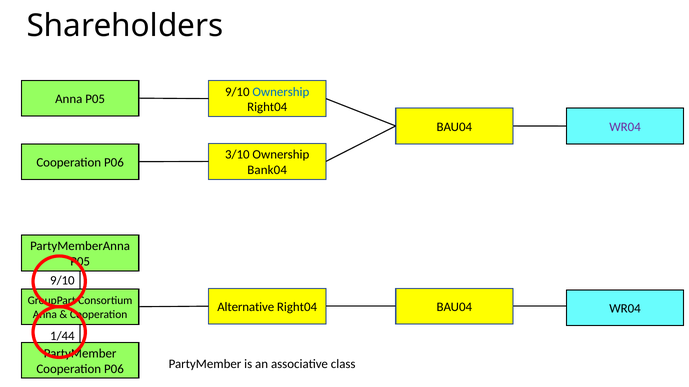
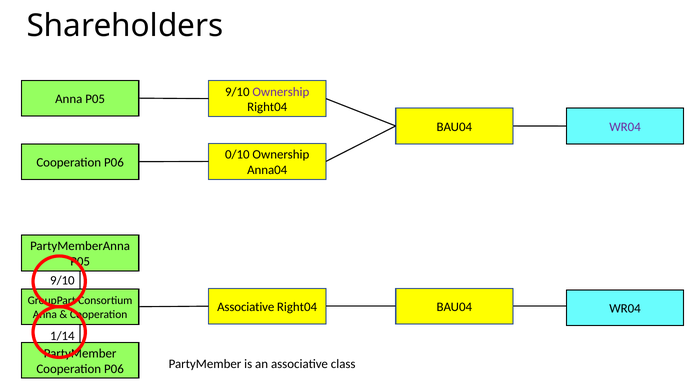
Ownership at (281, 92) colour: blue -> purple
3/10: 3/10 -> 0/10
Bank04: Bank04 -> Anna04
Alternative at (246, 308): Alternative -> Associative
1/44: 1/44 -> 1/14
